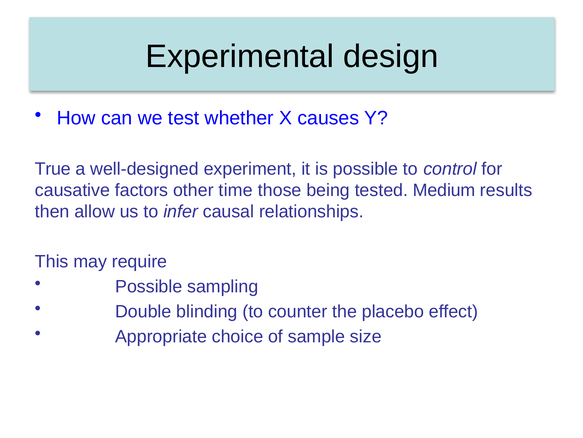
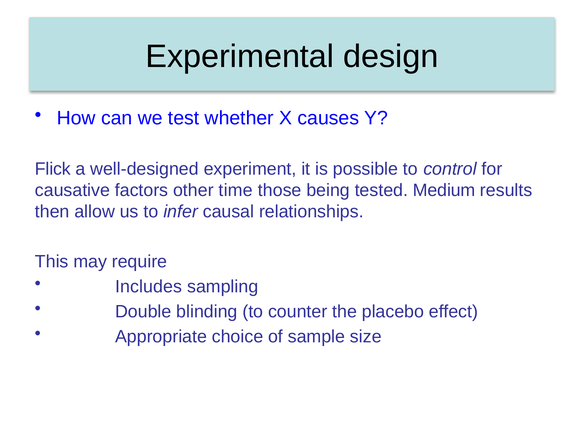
True: True -> Flick
Possible at (149, 286): Possible -> Includes
